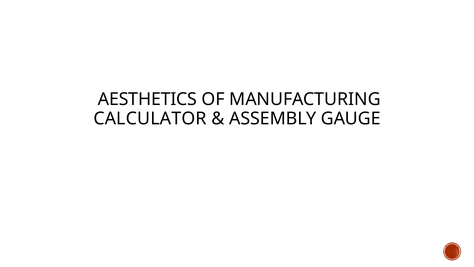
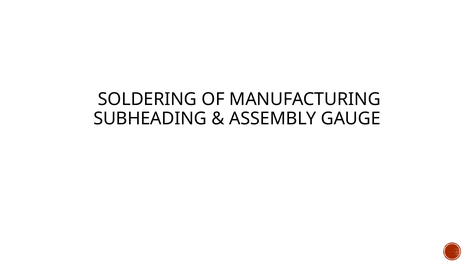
AESTHETICS: AESTHETICS -> SOLDERING
CALCULATOR: CALCULATOR -> SUBHEADING
